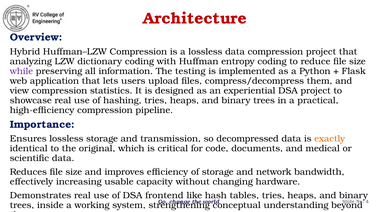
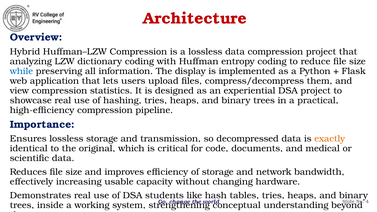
while colour: purple -> blue
testing: testing -> display
frontend: frontend -> students
